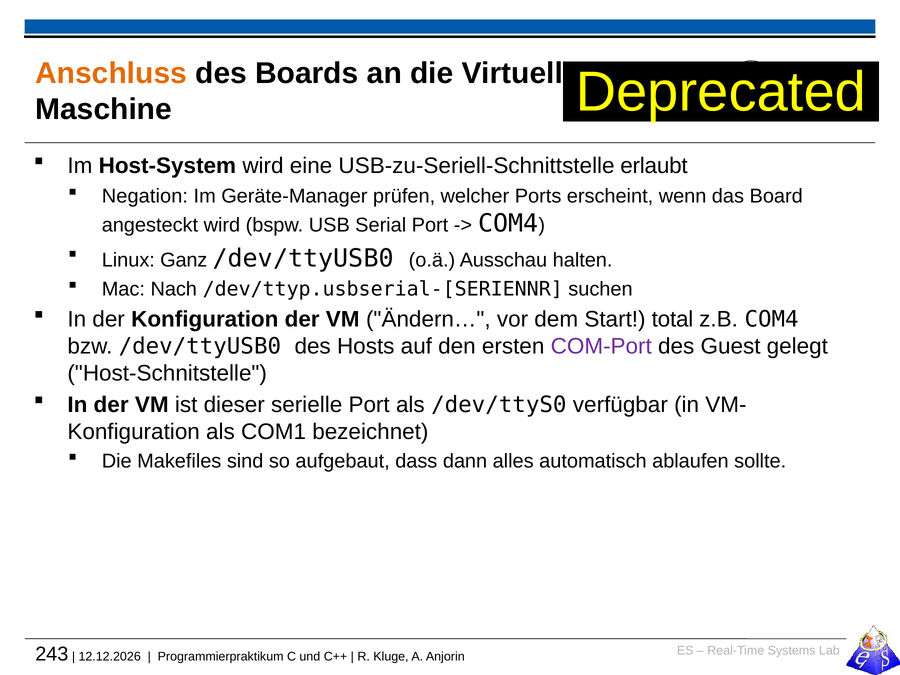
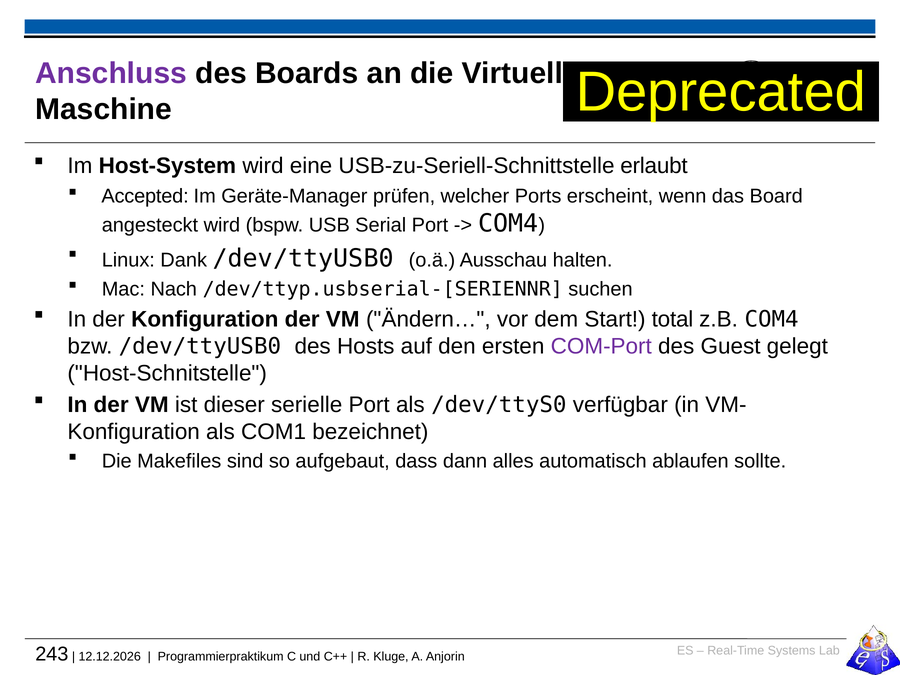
Anschluss colour: orange -> purple
Negation: Negation -> Accepted
Ganz: Ganz -> Dank
